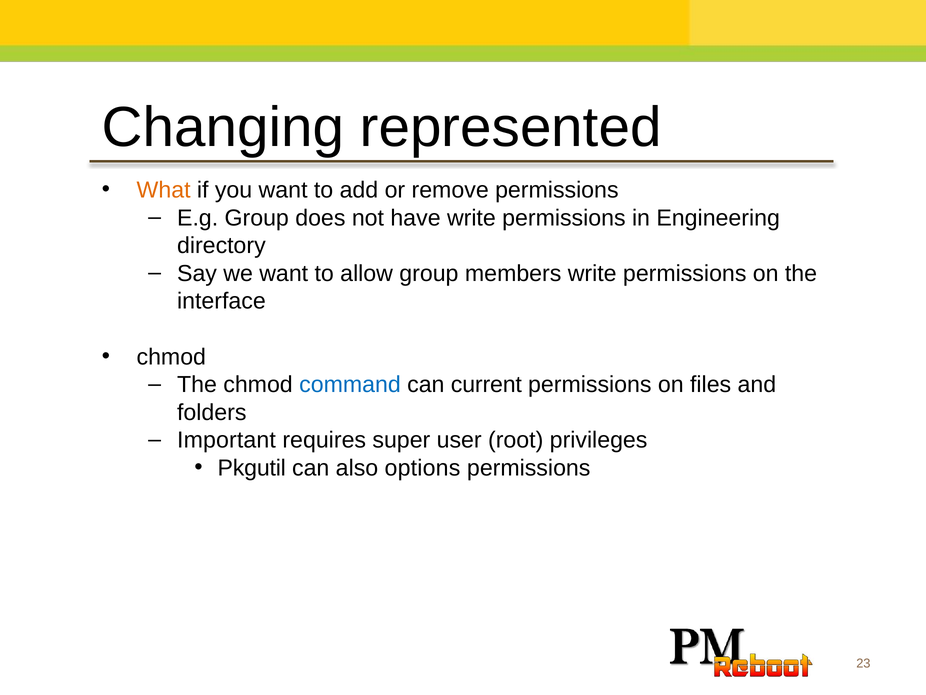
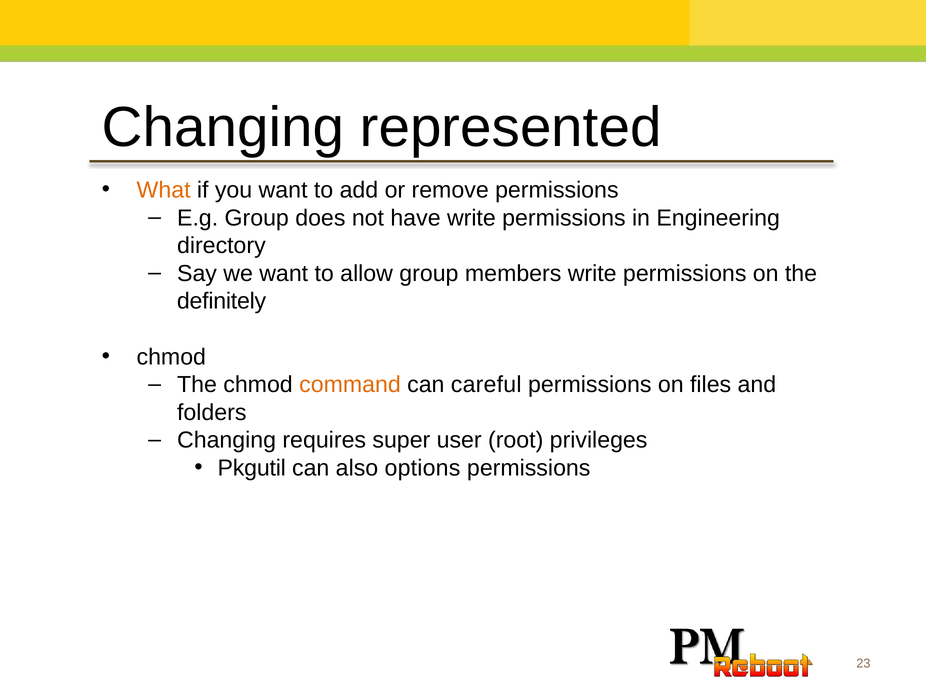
interface: interface -> definitely
command colour: blue -> orange
current: current -> careful
Important at (226, 440): Important -> Changing
